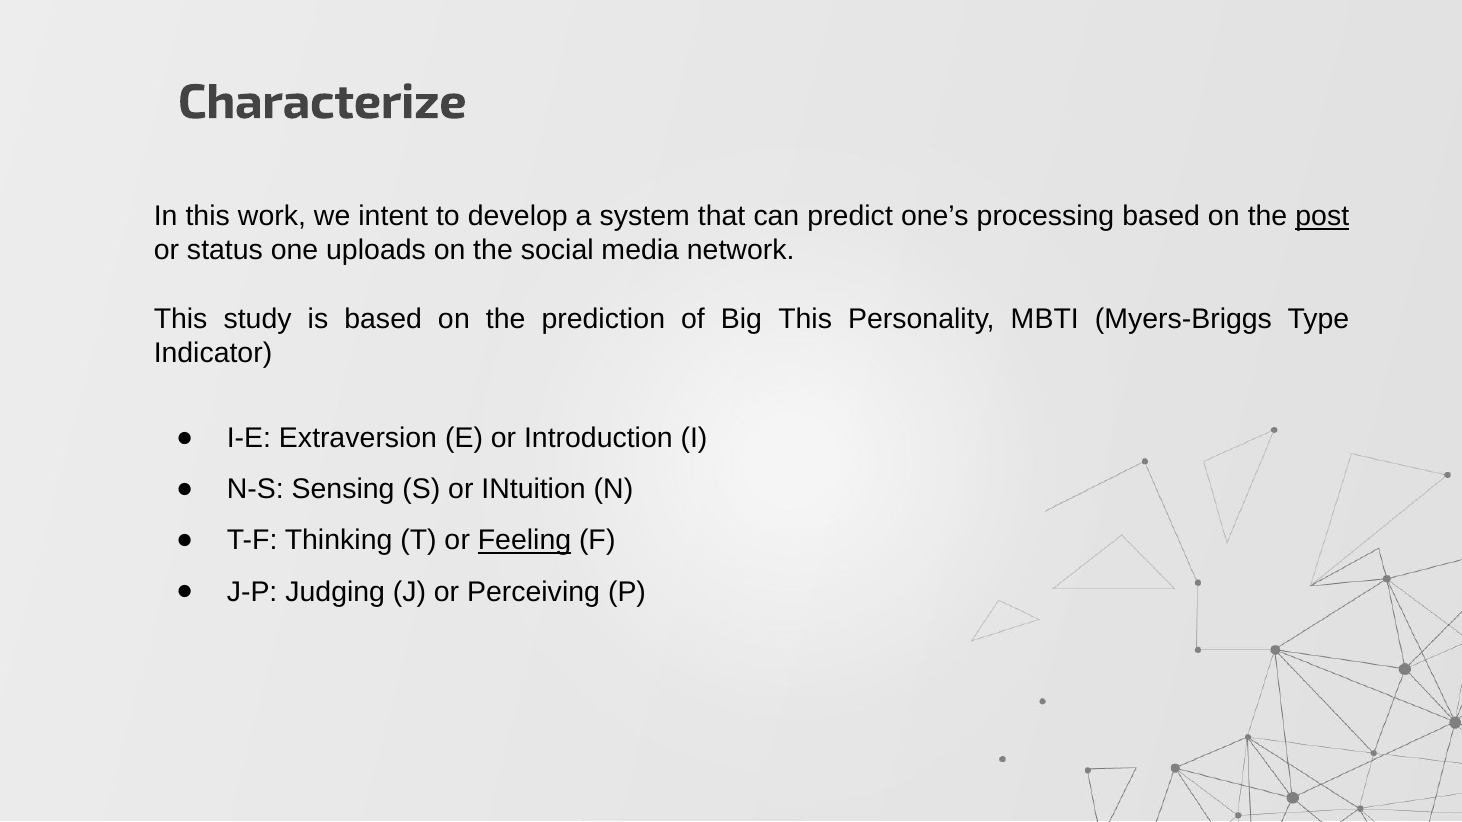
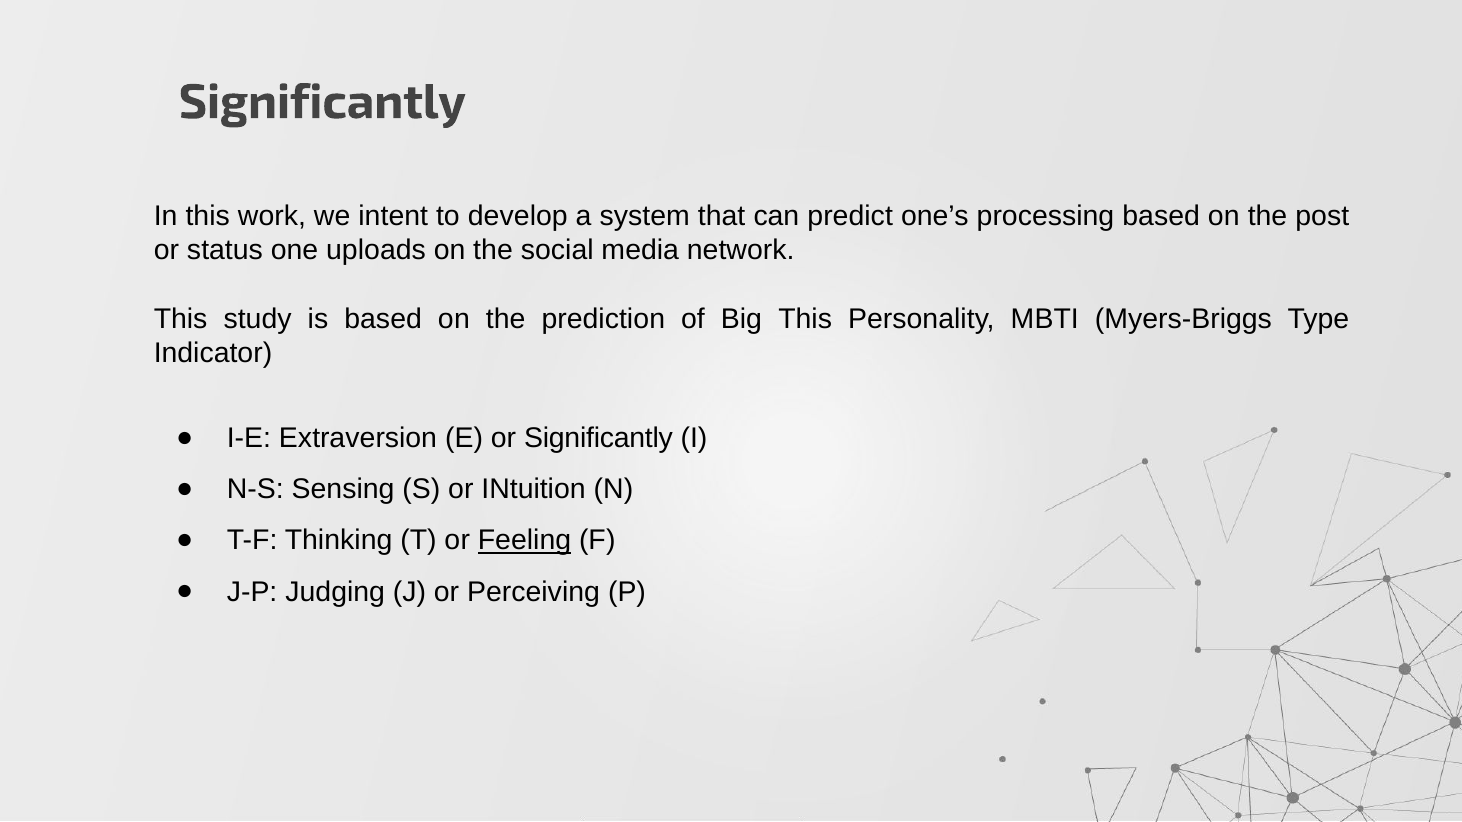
Characterize at (322, 102): Characterize -> Significantly
post underline: present -> none
or Introduction: Introduction -> Significantly
